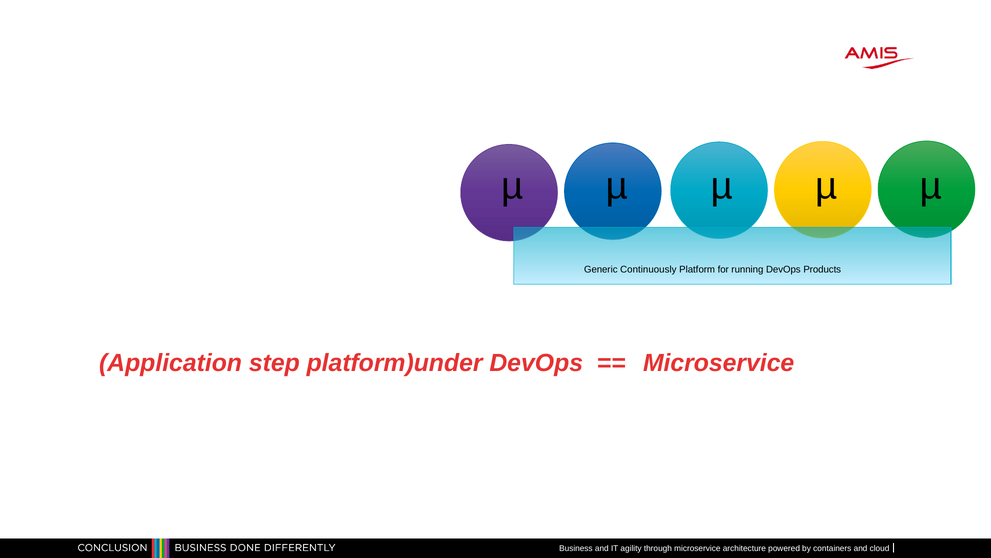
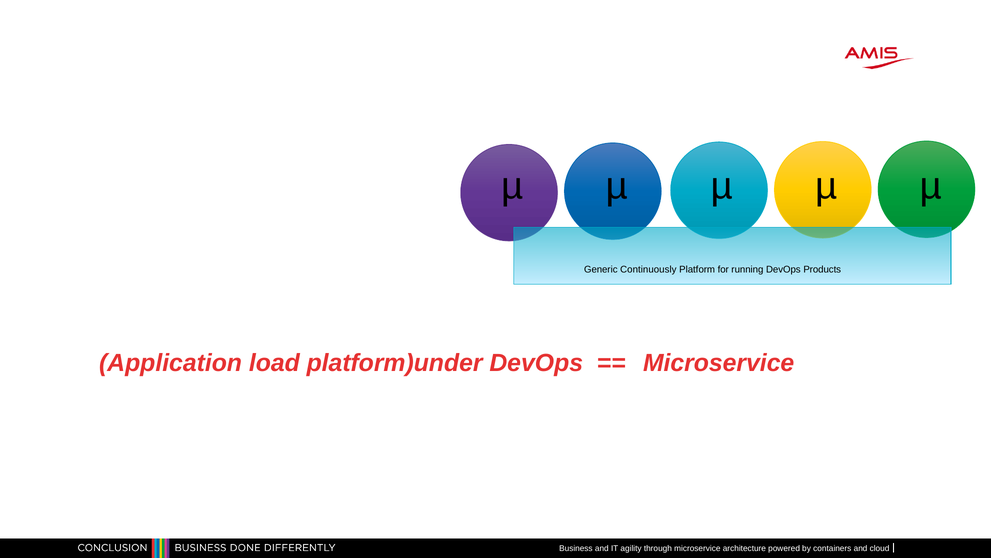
step: step -> load
